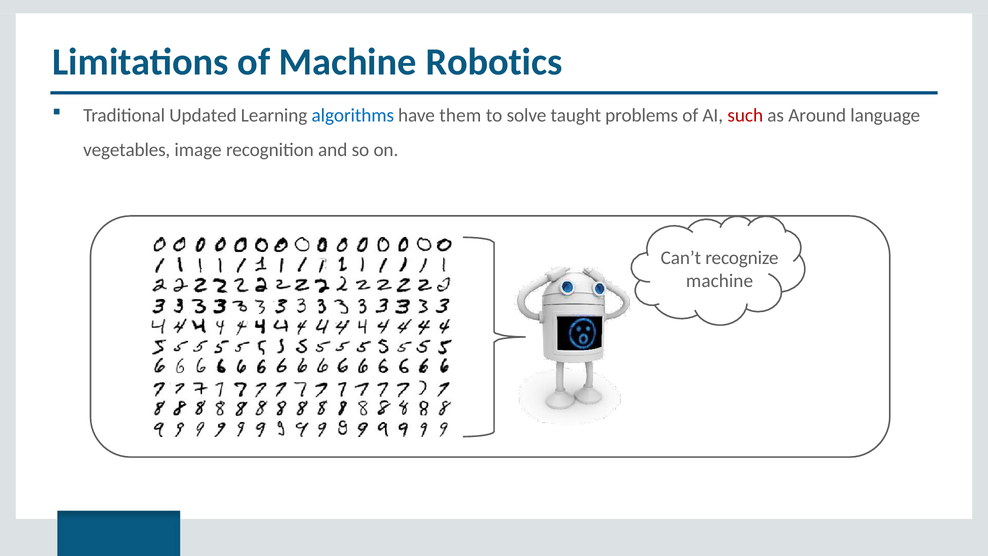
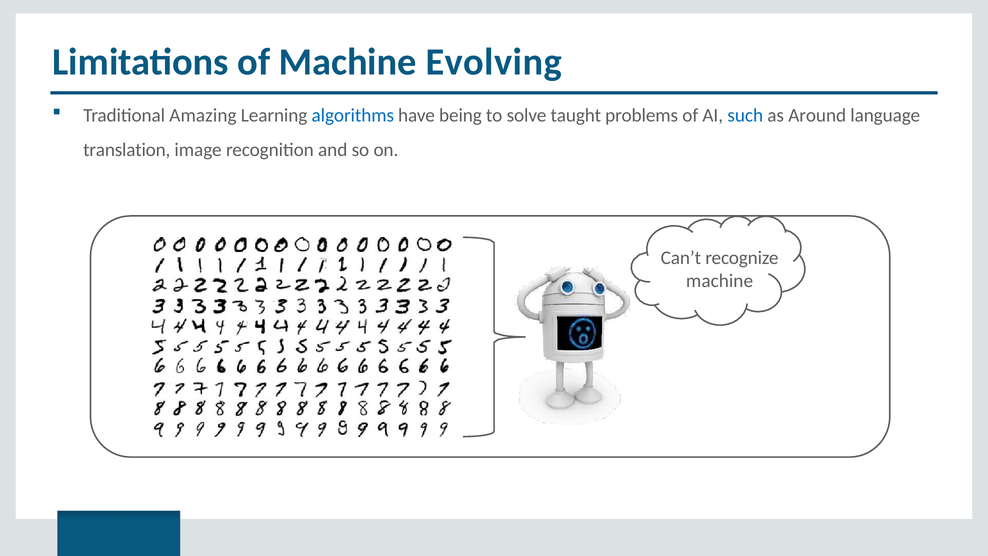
Robotics: Robotics -> Evolving
Updated: Updated -> Amazing
them: them -> being
such colour: red -> blue
vegetables: vegetables -> translation
